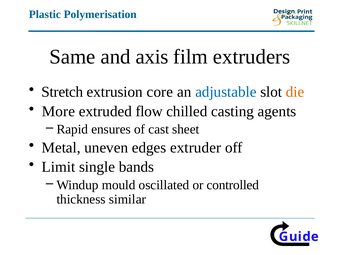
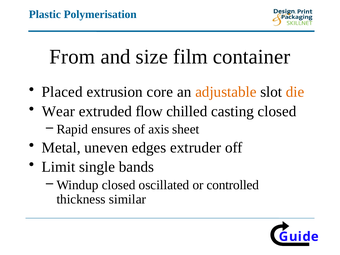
Same: Same -> From
axis: axis -> size
extruders: extruders -> container
Stretch: Stretch -> Placed
adjustable colour: blue -> orange
More: More -> Wear
casting agents: agents -> closed
cast: cast -> axis
Windup mould: mould -> closed
